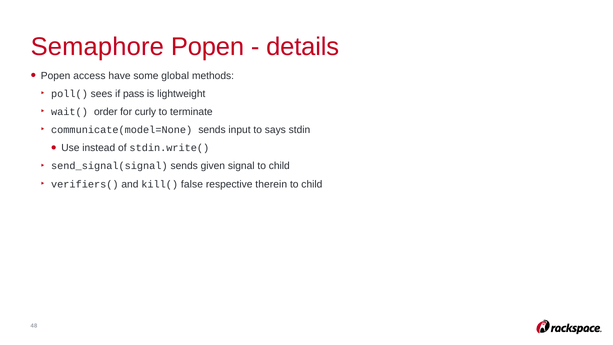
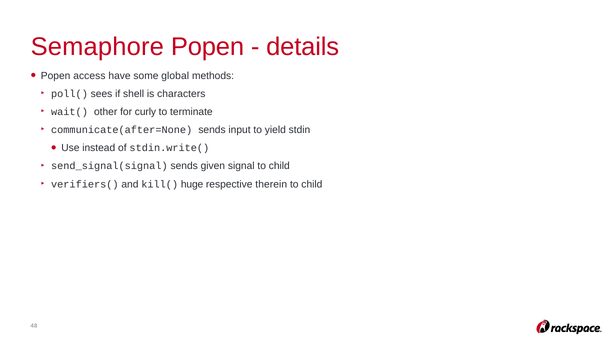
pass: pass -> shell
lightweight: lightweight -> characters
order: order -> other
communicate(model=None: communicate(model=None -> communicate(after=None
says: says -> yield
false: false -> huge
